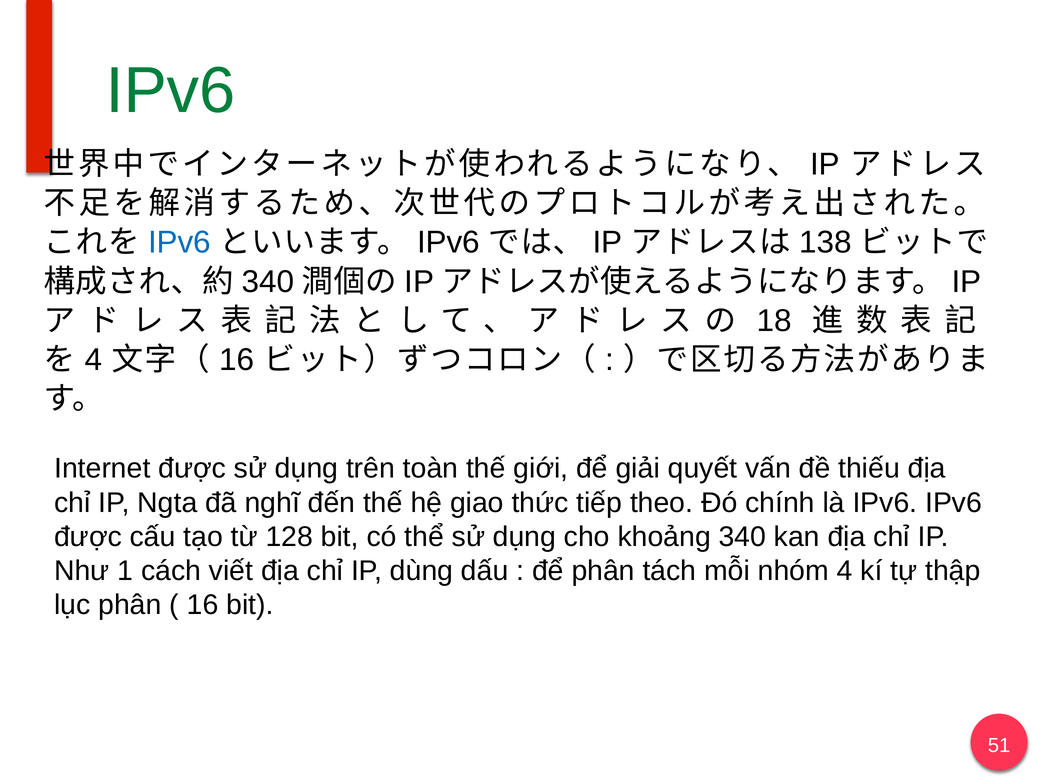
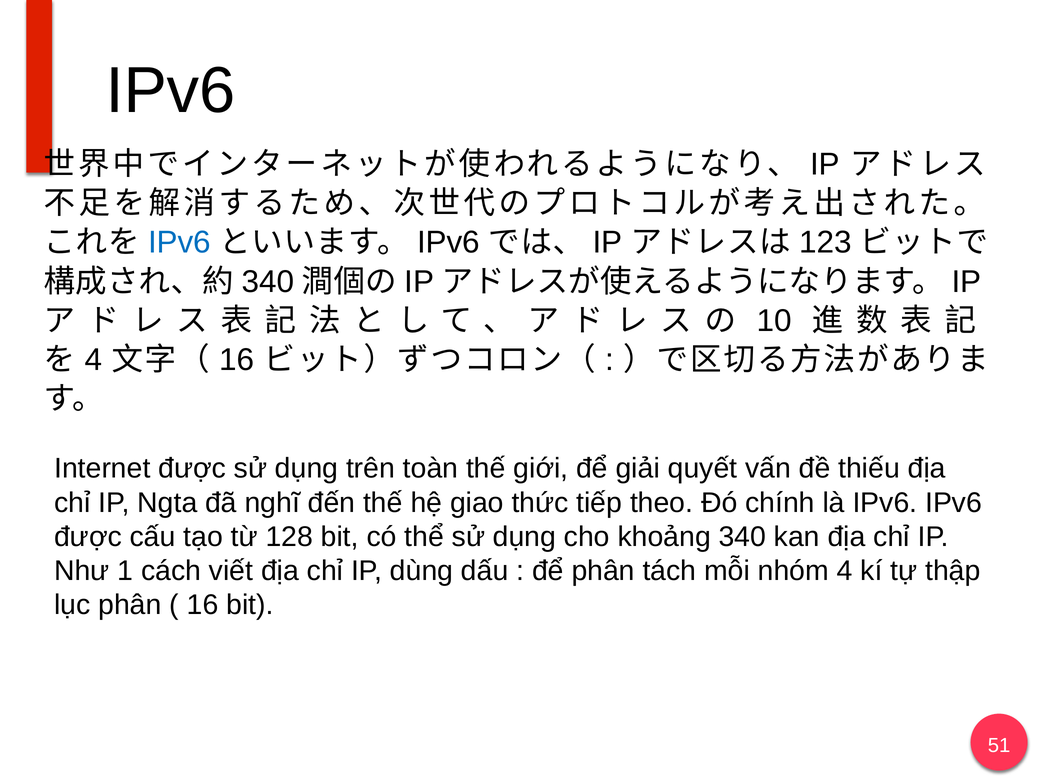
IPv6 at (171, 91) colour: green -> black
138: 138 -> 123
18: 18 -> 10
